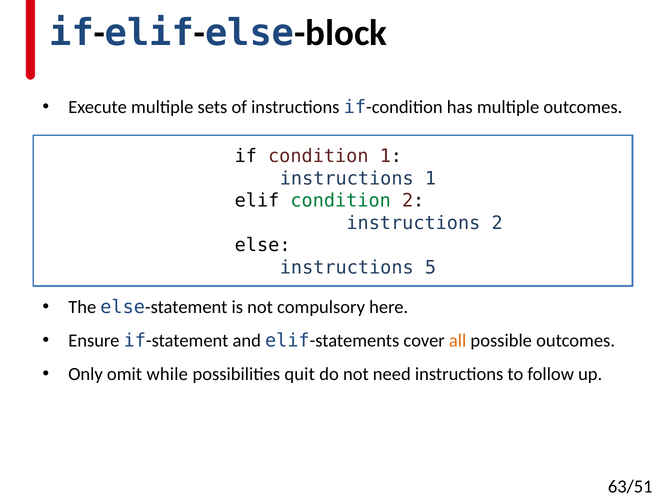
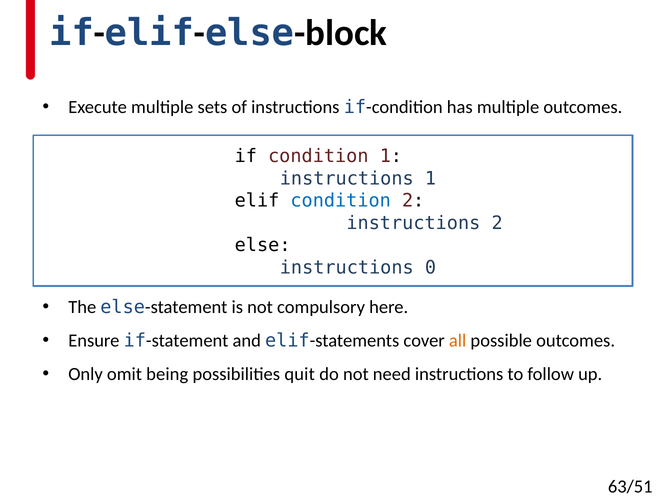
condition at (341, 201) colour: green -> blue
5: 5 -> 0
while: while -> being
